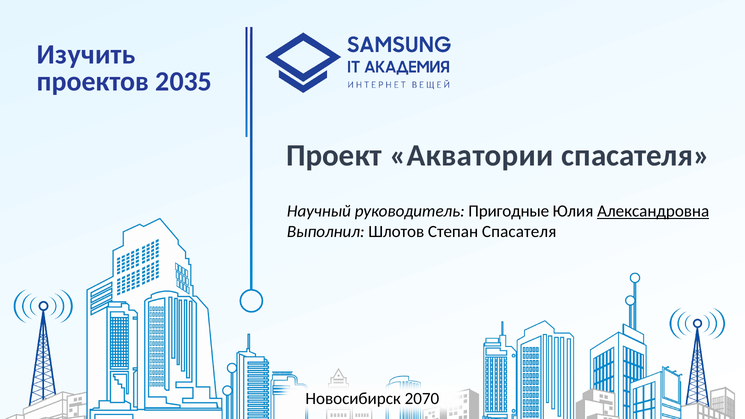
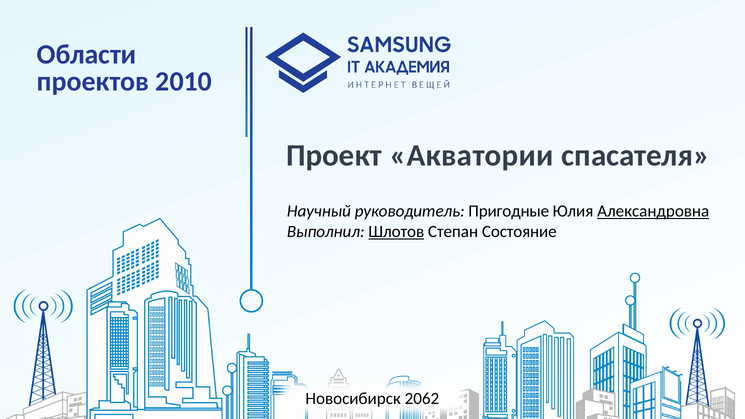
Изучить: Изучить -> Области
2035: 2035 -> 2010
Шлотов underline: none -> present
Степан Спасателя: Спасателя -> Состояние
2070: 2070 -> 2062
